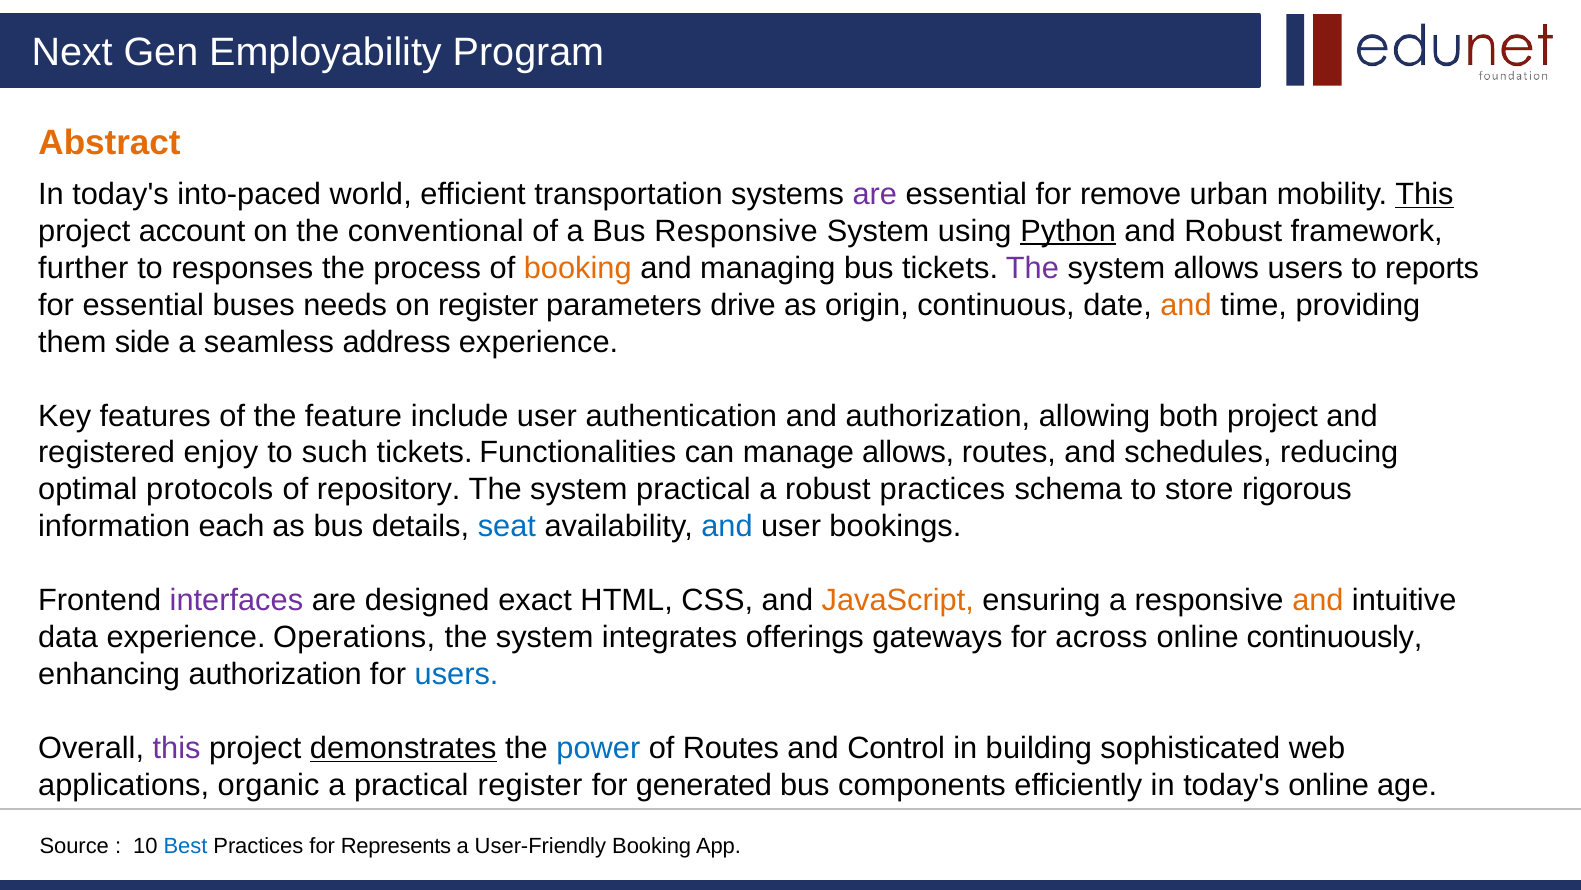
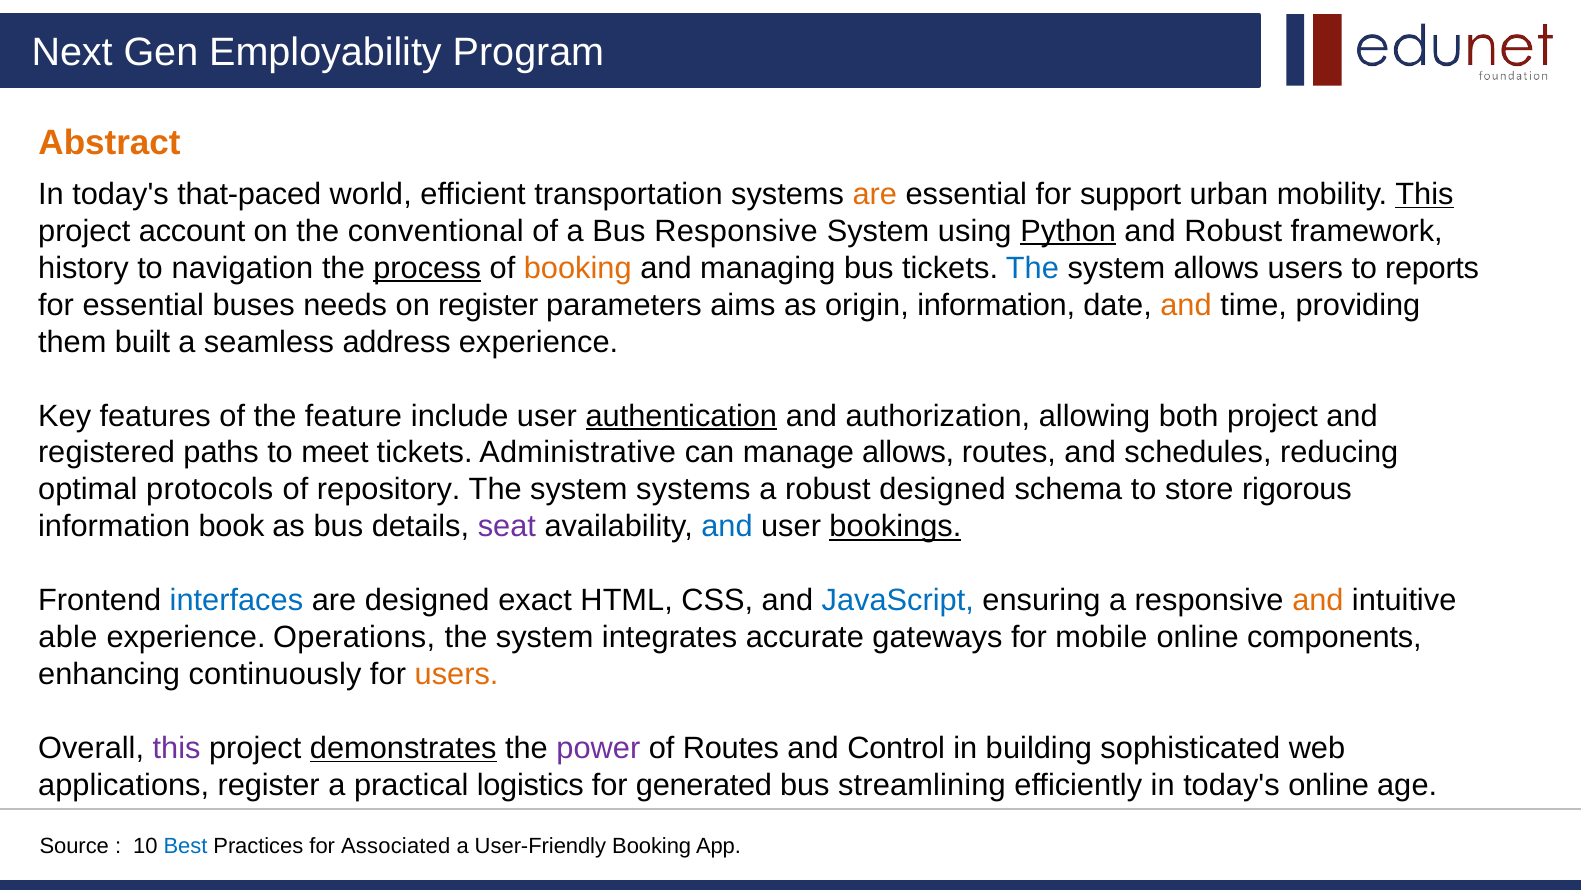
into-paced: into-paced -> that-paced
are at (875, 194) colour: purple -> orange
remove: remove -> support
further: further -> history
responses: responses -> navigation
process underline: none -> present
The at (1032, 268) colour: purple -> blue
drive: drive -> aims
origin continuous: continuous -> information
side: side -> built
authentication underline: none -> present
enjoy: enjoy -> paths
such: such -> meet
Functionalities: Functionalities -> Administrative
system practical: practical -> systems
robust practices: practices -> designed
each: each -> book
seat colour: blue -> purple
bookings underline: none -> present
interfaces colour: purple -> blue
JavaScript colour: orange -> blue
data: data -> able
offerings: offerings -> accurate
across: across -> mobile
continuously: continuously -> components
enhancing authorization: authorization -> continuously
users at (457, 674) colour: blue -> orange
power colour: blue -> purple
applications organic: organic -> register
practical register: register -> logistics
components: components -> streamlining
Represents: Represents -> Associated
